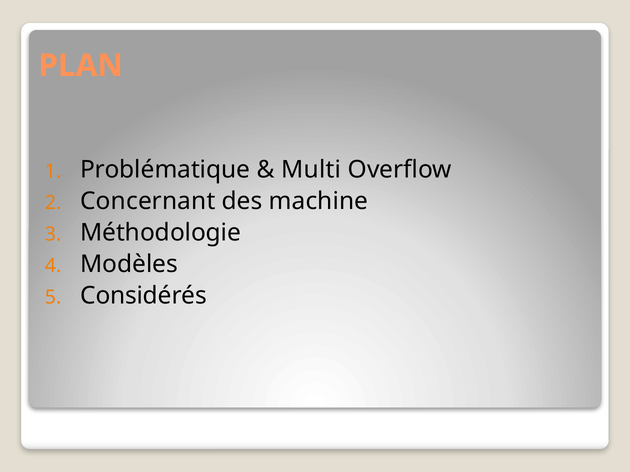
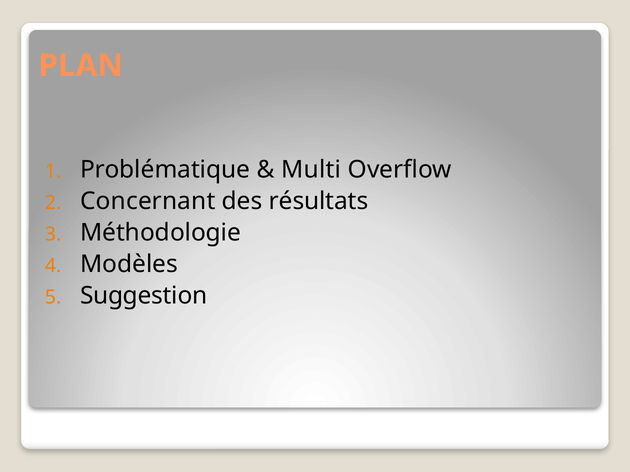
machine: machine -> résultats
Considérés: Considérés -> Suggestion
